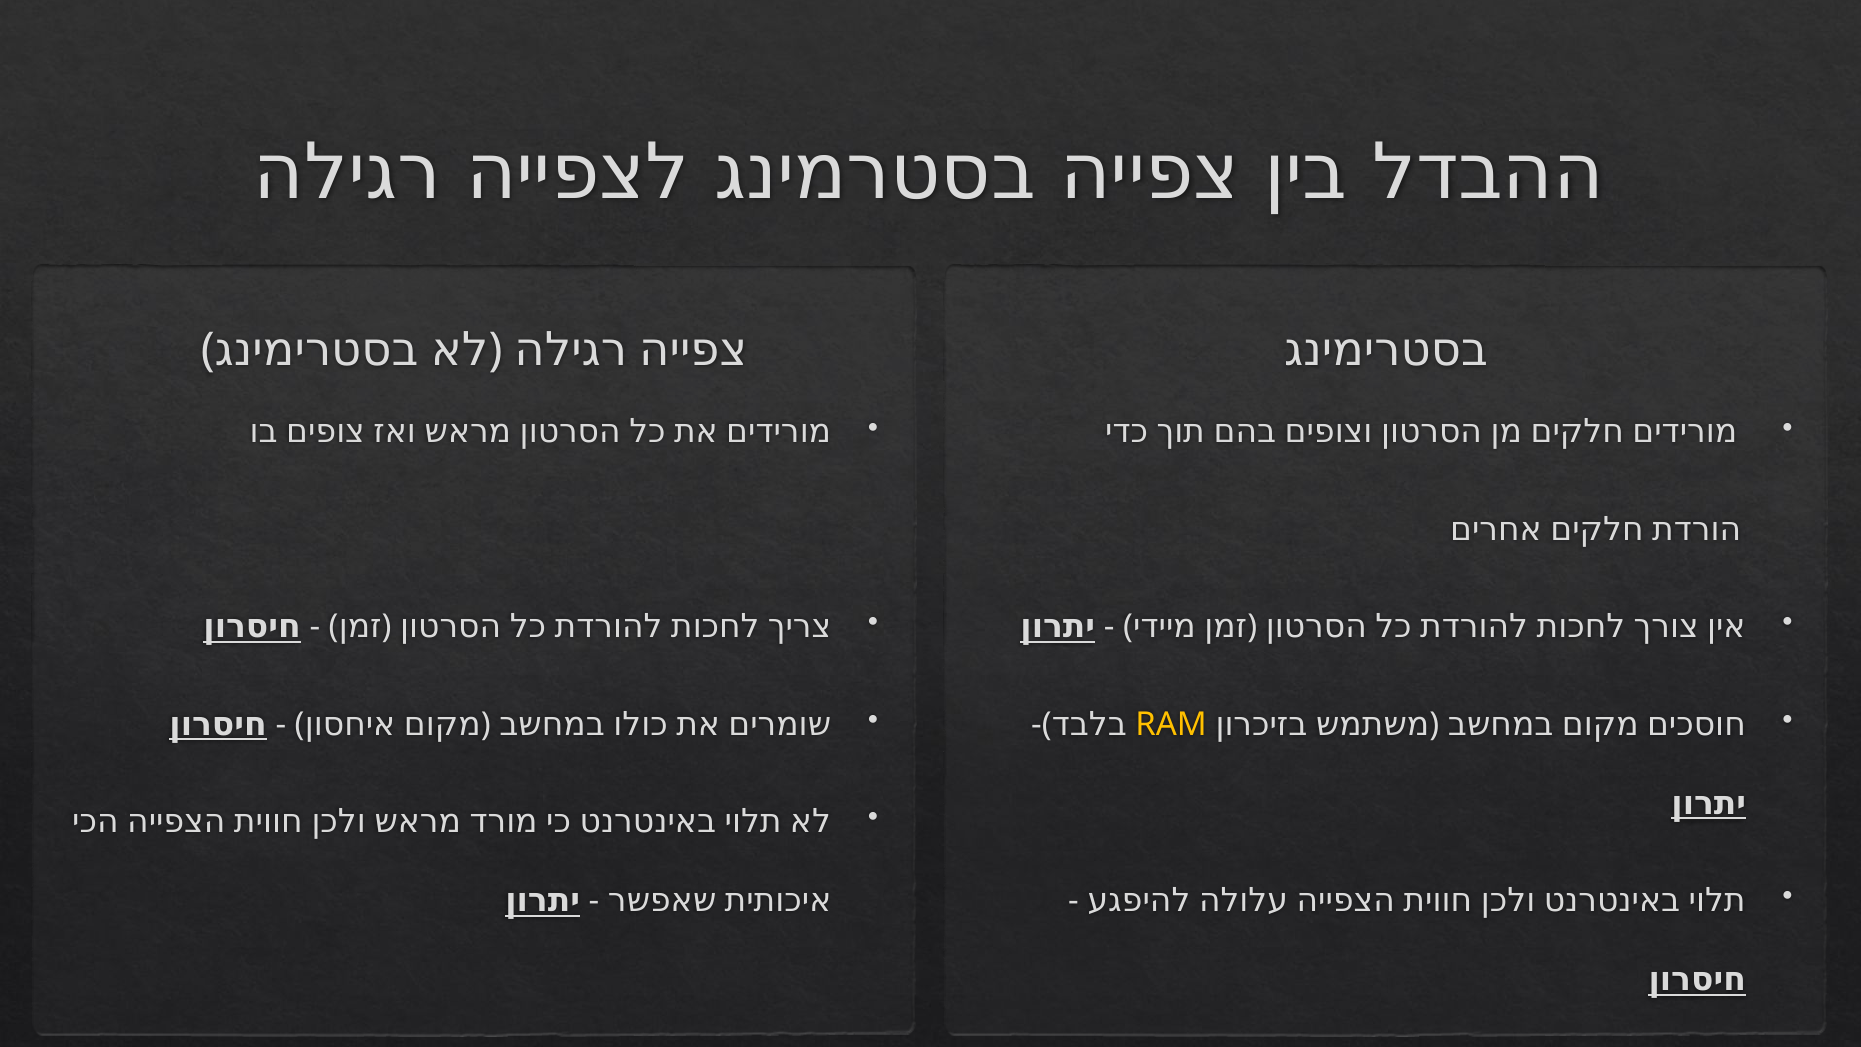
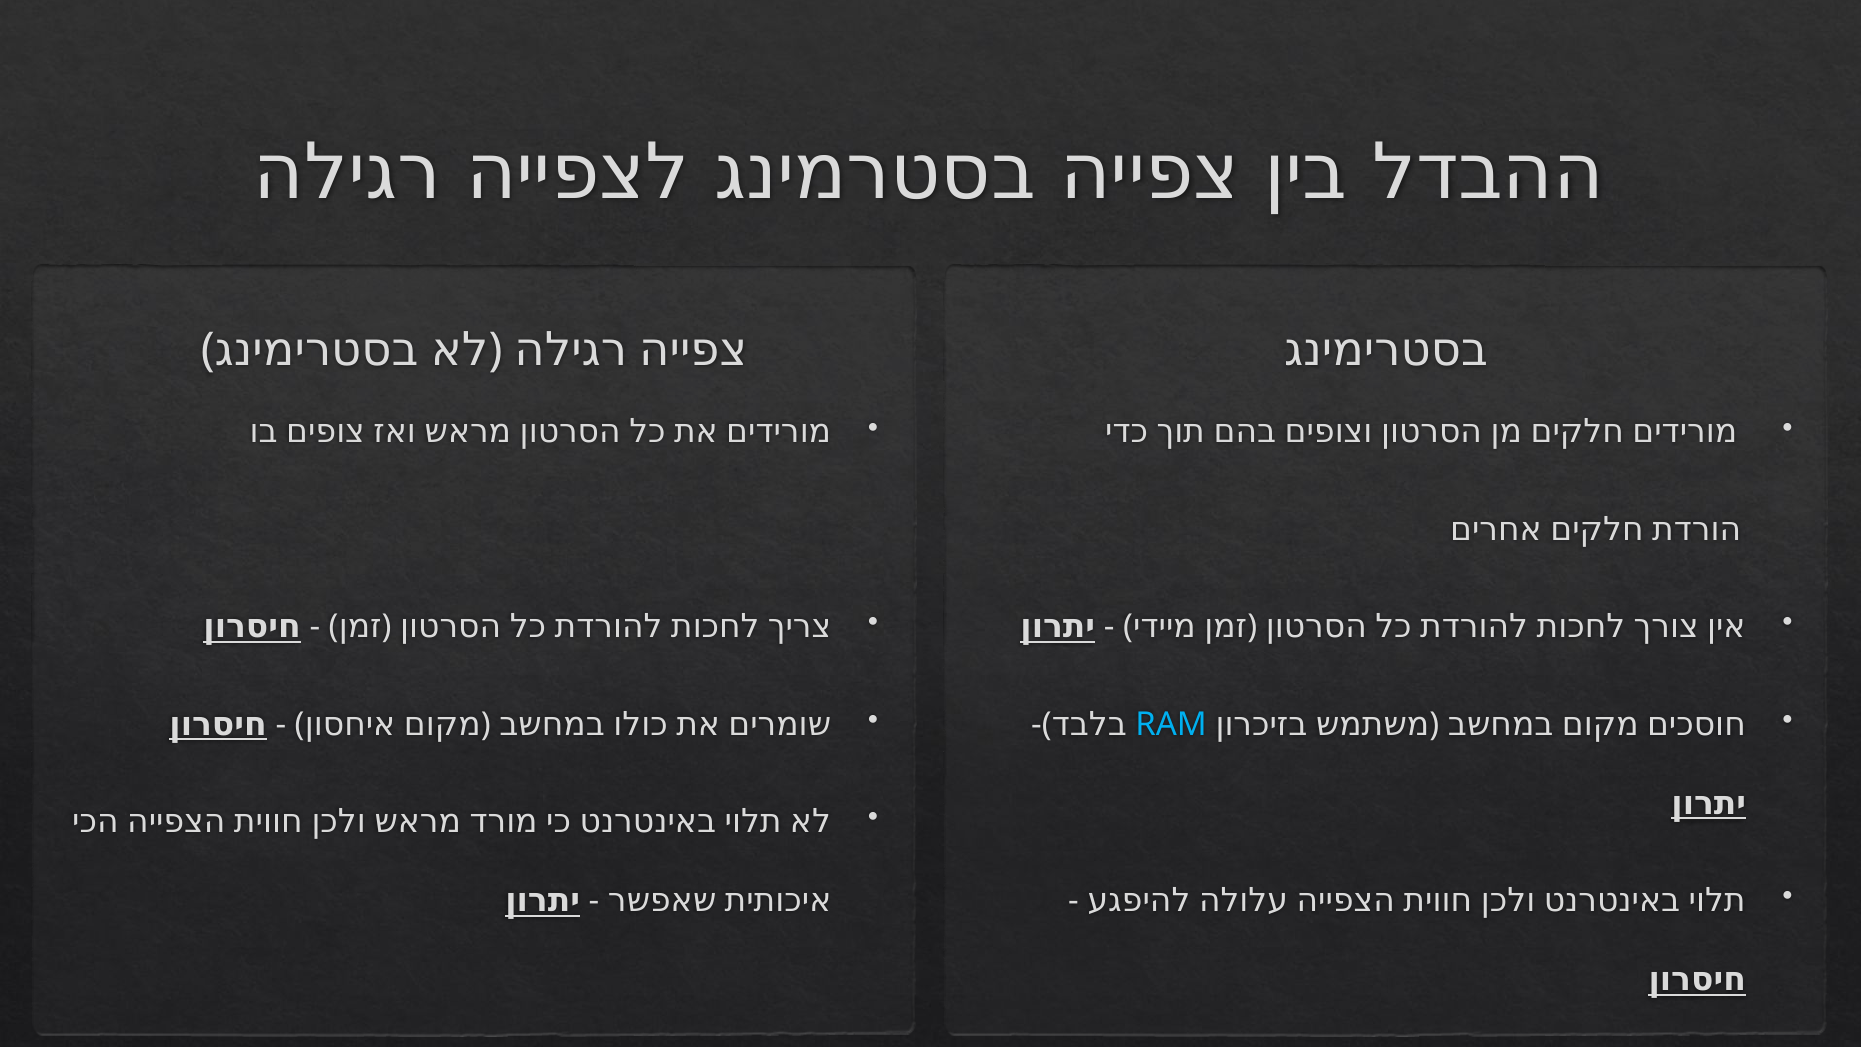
RAM colour: yellow -> light blue
